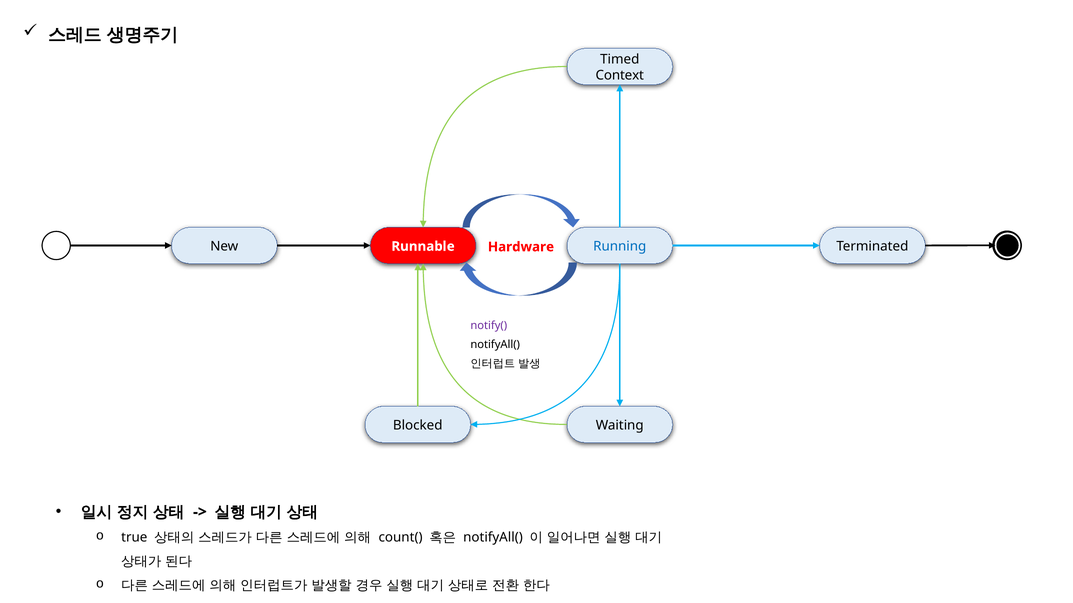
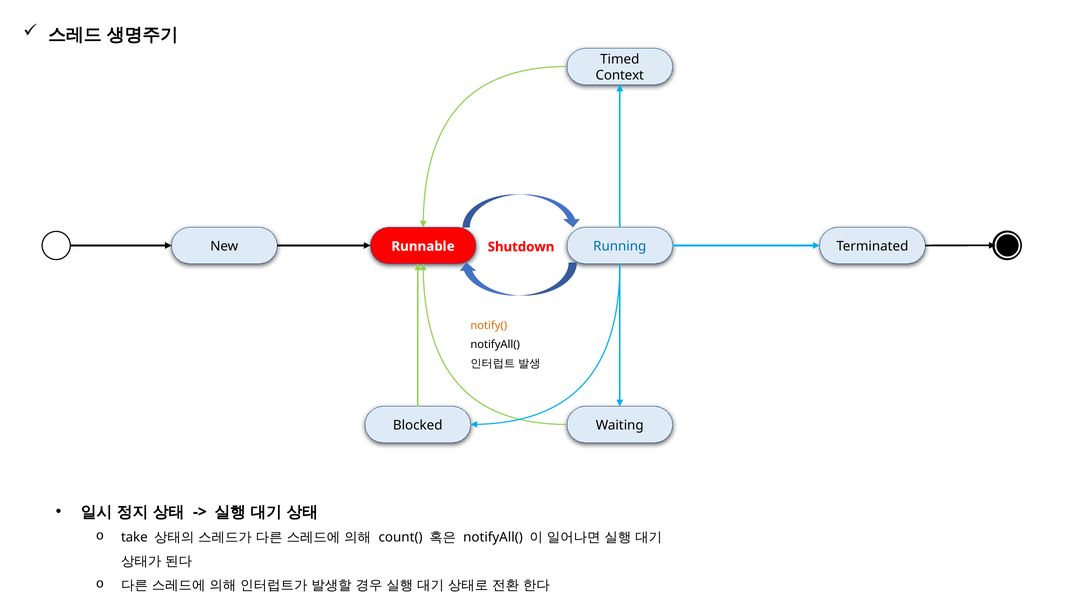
Hardware: Hardware -> Shutdown
notify( colour: purple -> orange
true: true -> take
